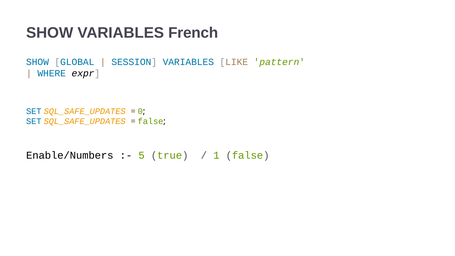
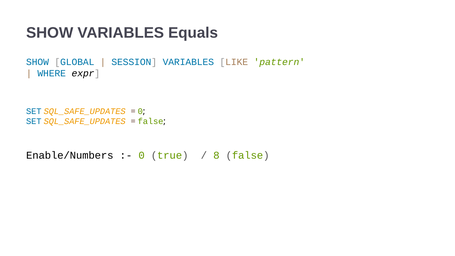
French: French -> Equals
5 at (142, 155): 5 -> 0
1: 1 -> 8
